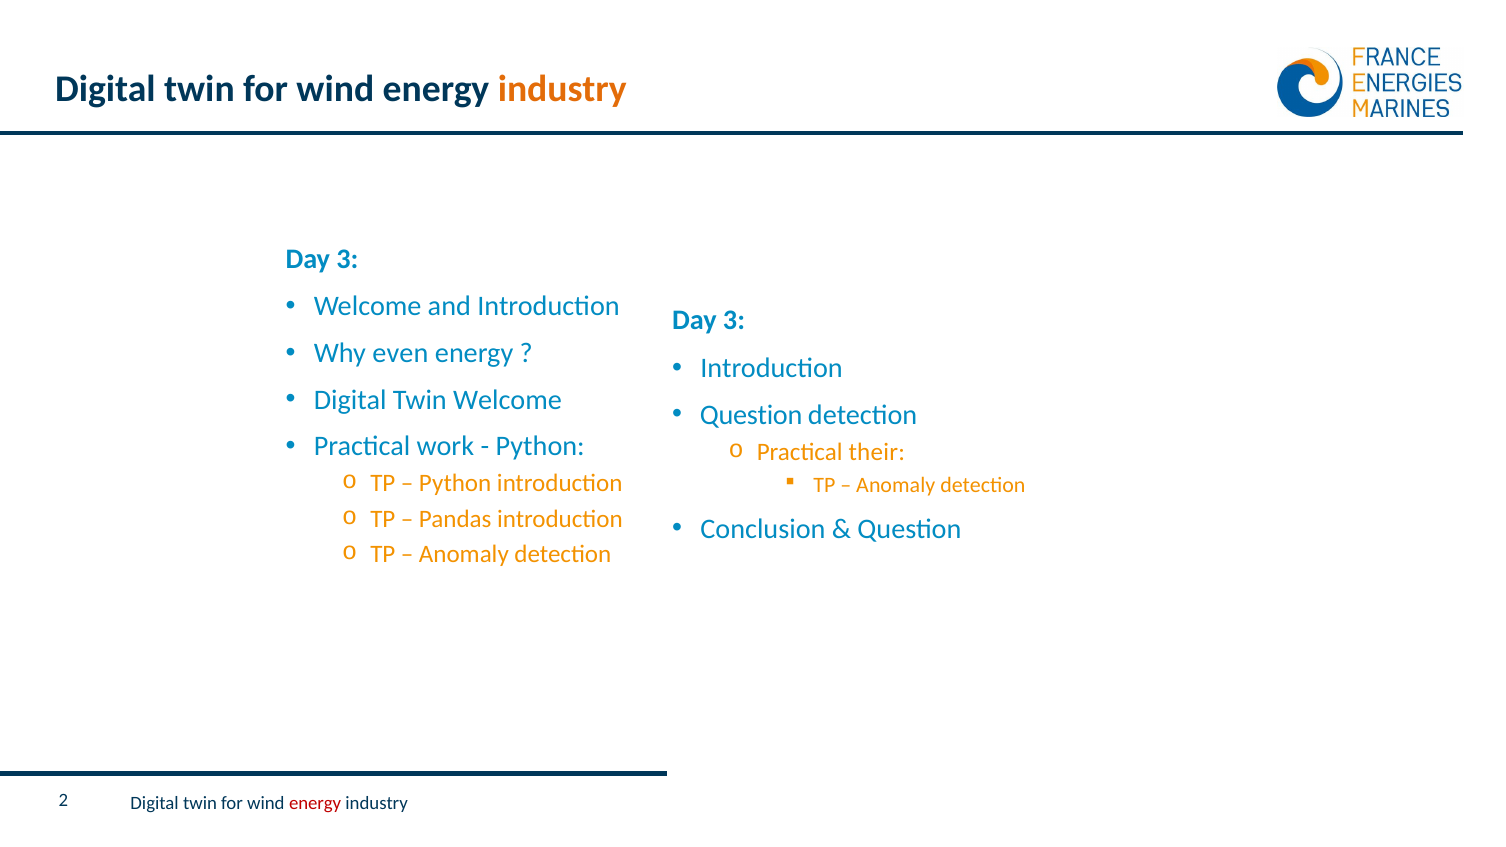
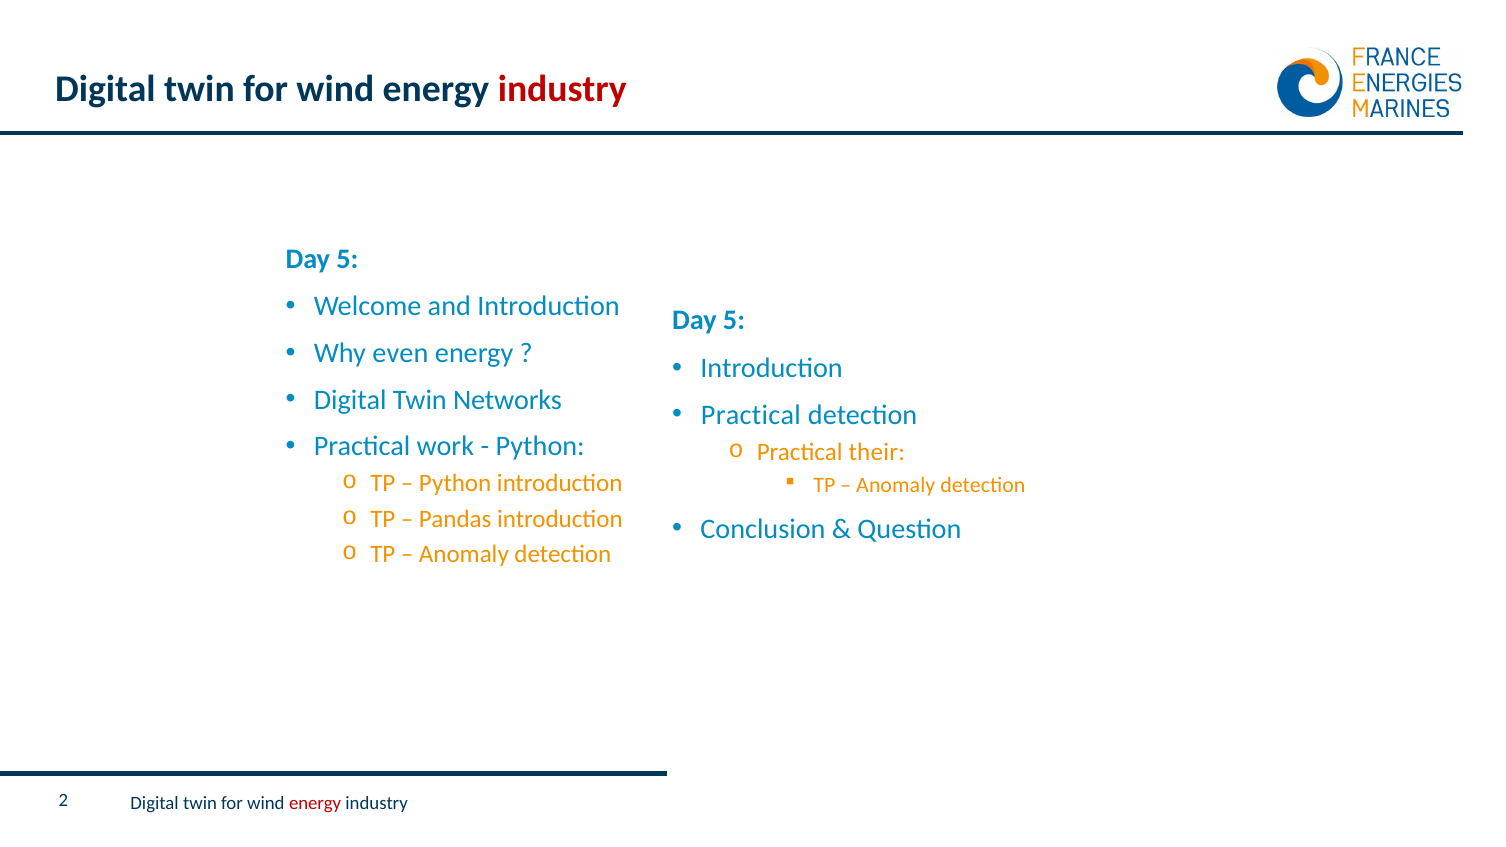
industry at (562, 89) colour: orange -> red
3 at (347, 260): 3 -> 5
3 at (734, 320): 3 -> 5
Twin Welcome: Welcome -> Networks
Question at (751, 415): Question -> Practical
